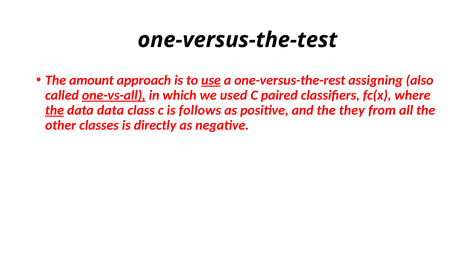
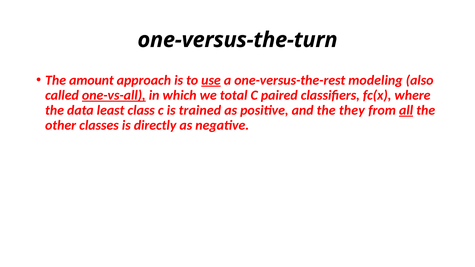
one-versus-the-test: one-versus-the-test -> one-versus-the-turn
assigning: assigning -> modeling
used: used -> total
the at (55, 110) underline: present -> none
data data: data -> least
follows: follows -> trained
all underline: none -> present
